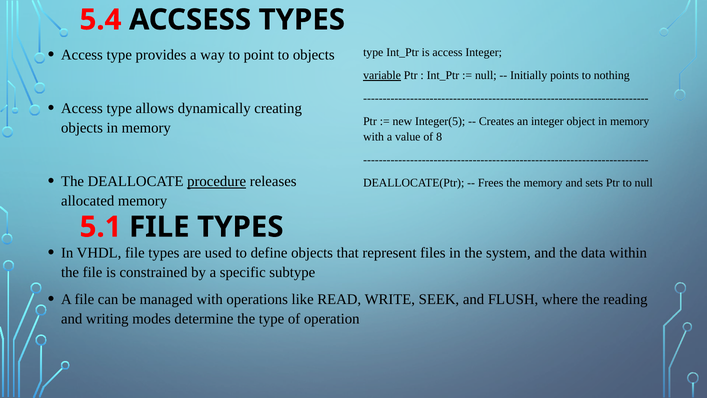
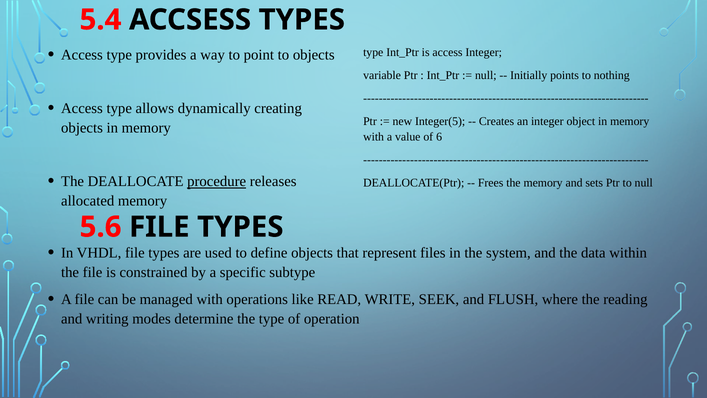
variable underline: present -> none
8: 8 -> 6
5.1: 5.1 -> 5.6
